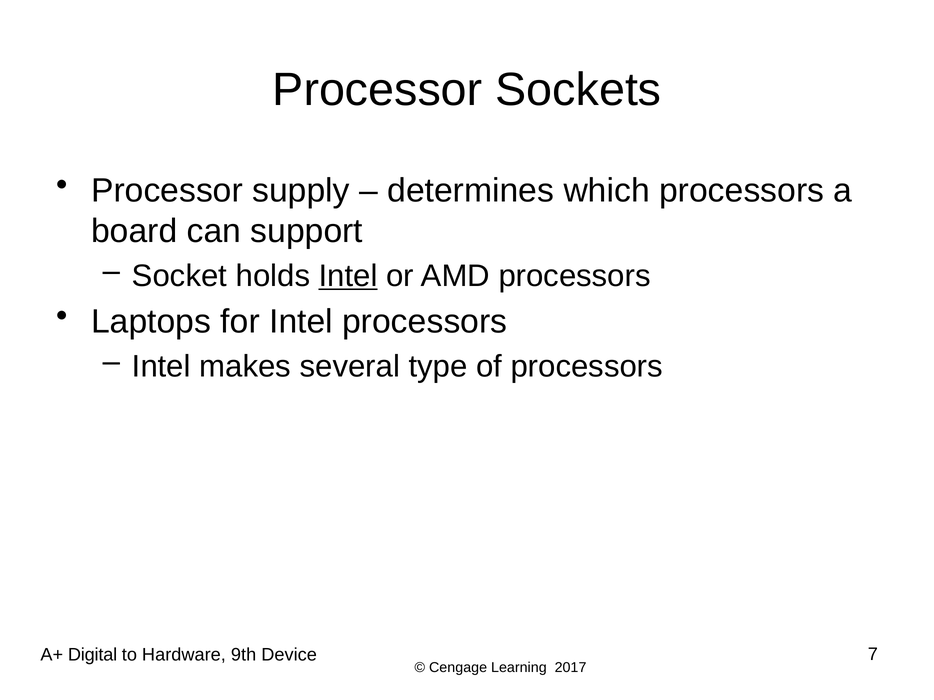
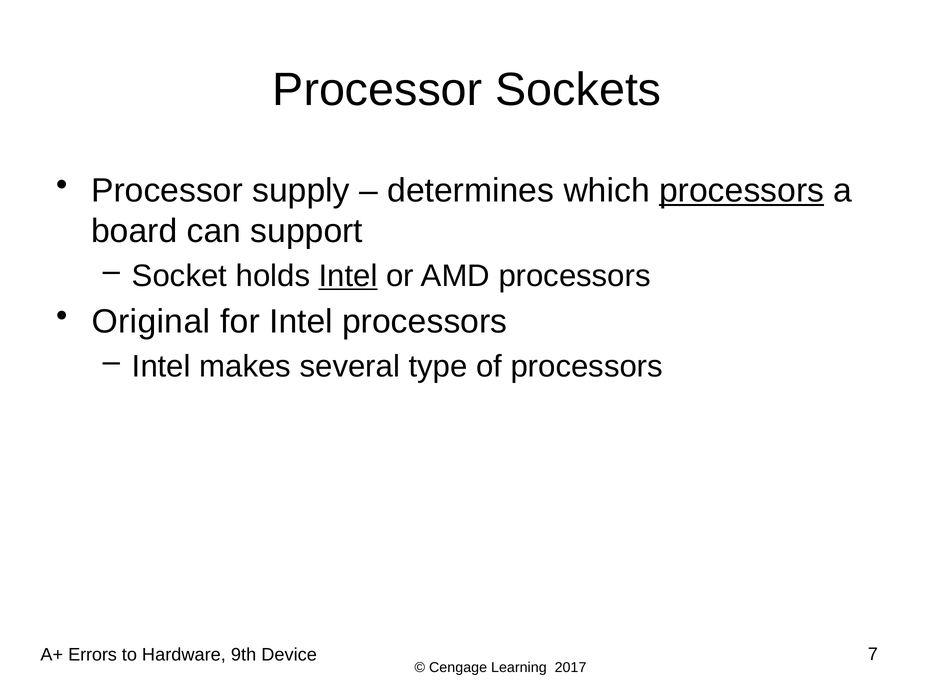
processors at (742, 191) underline: none -> present
Laptops: Laptops -> Original
Digital: Digital -> Errors
